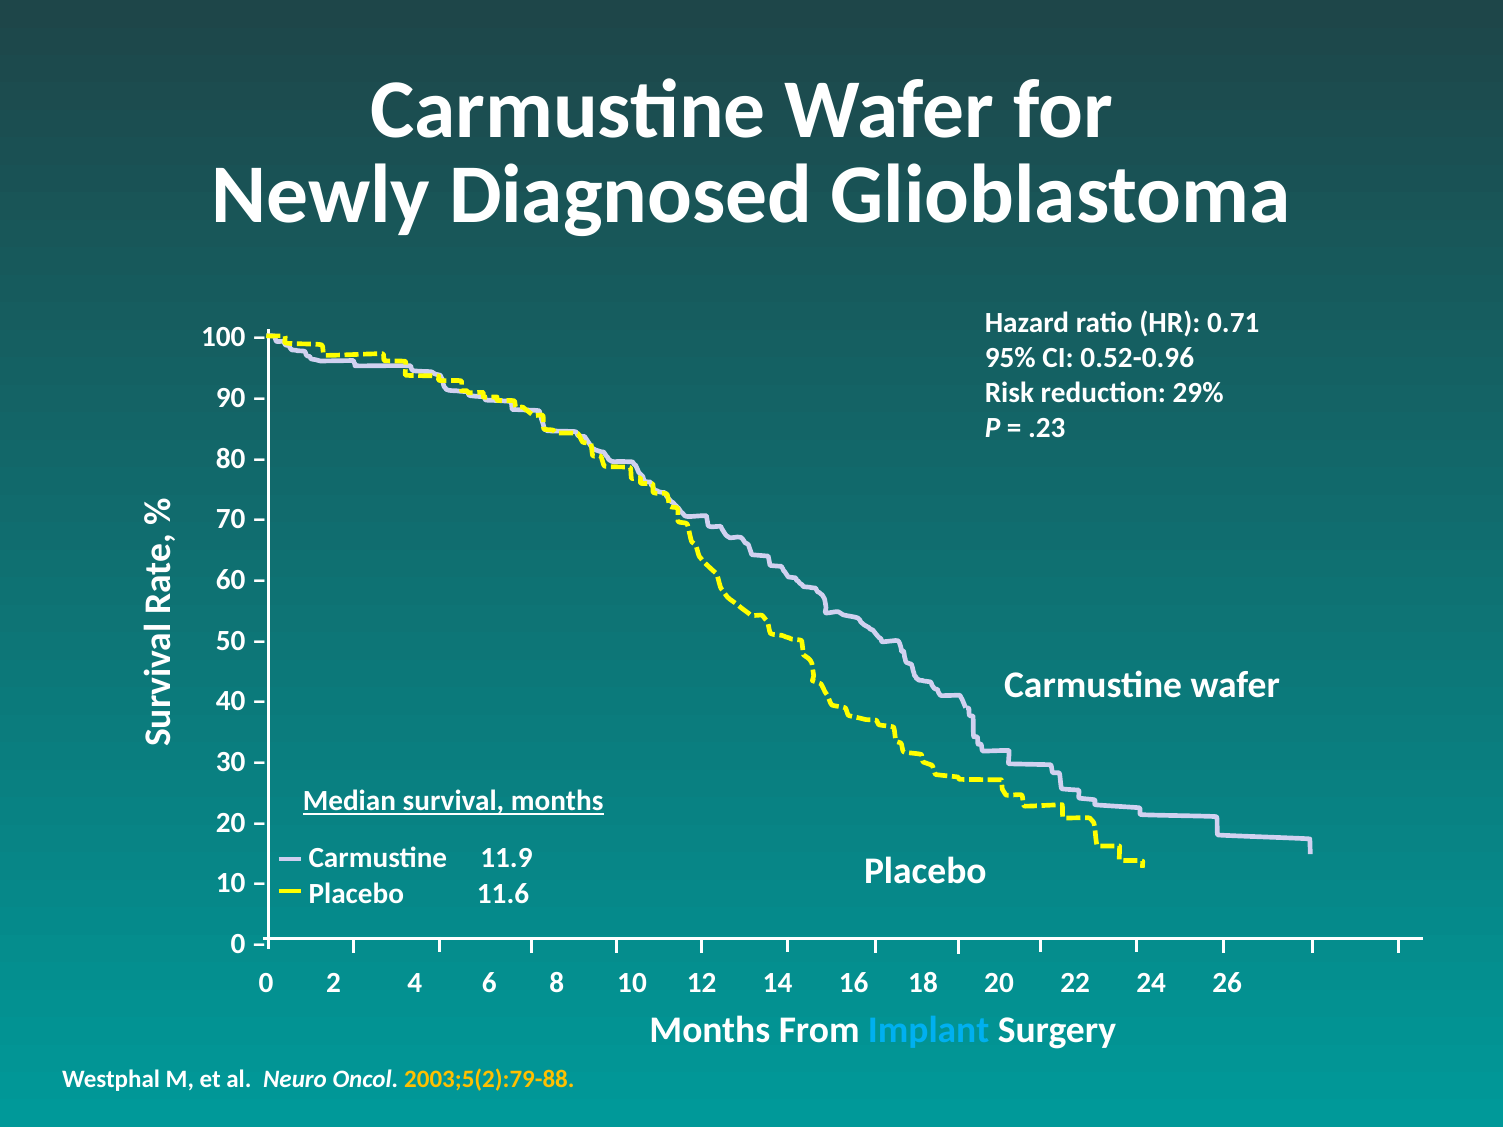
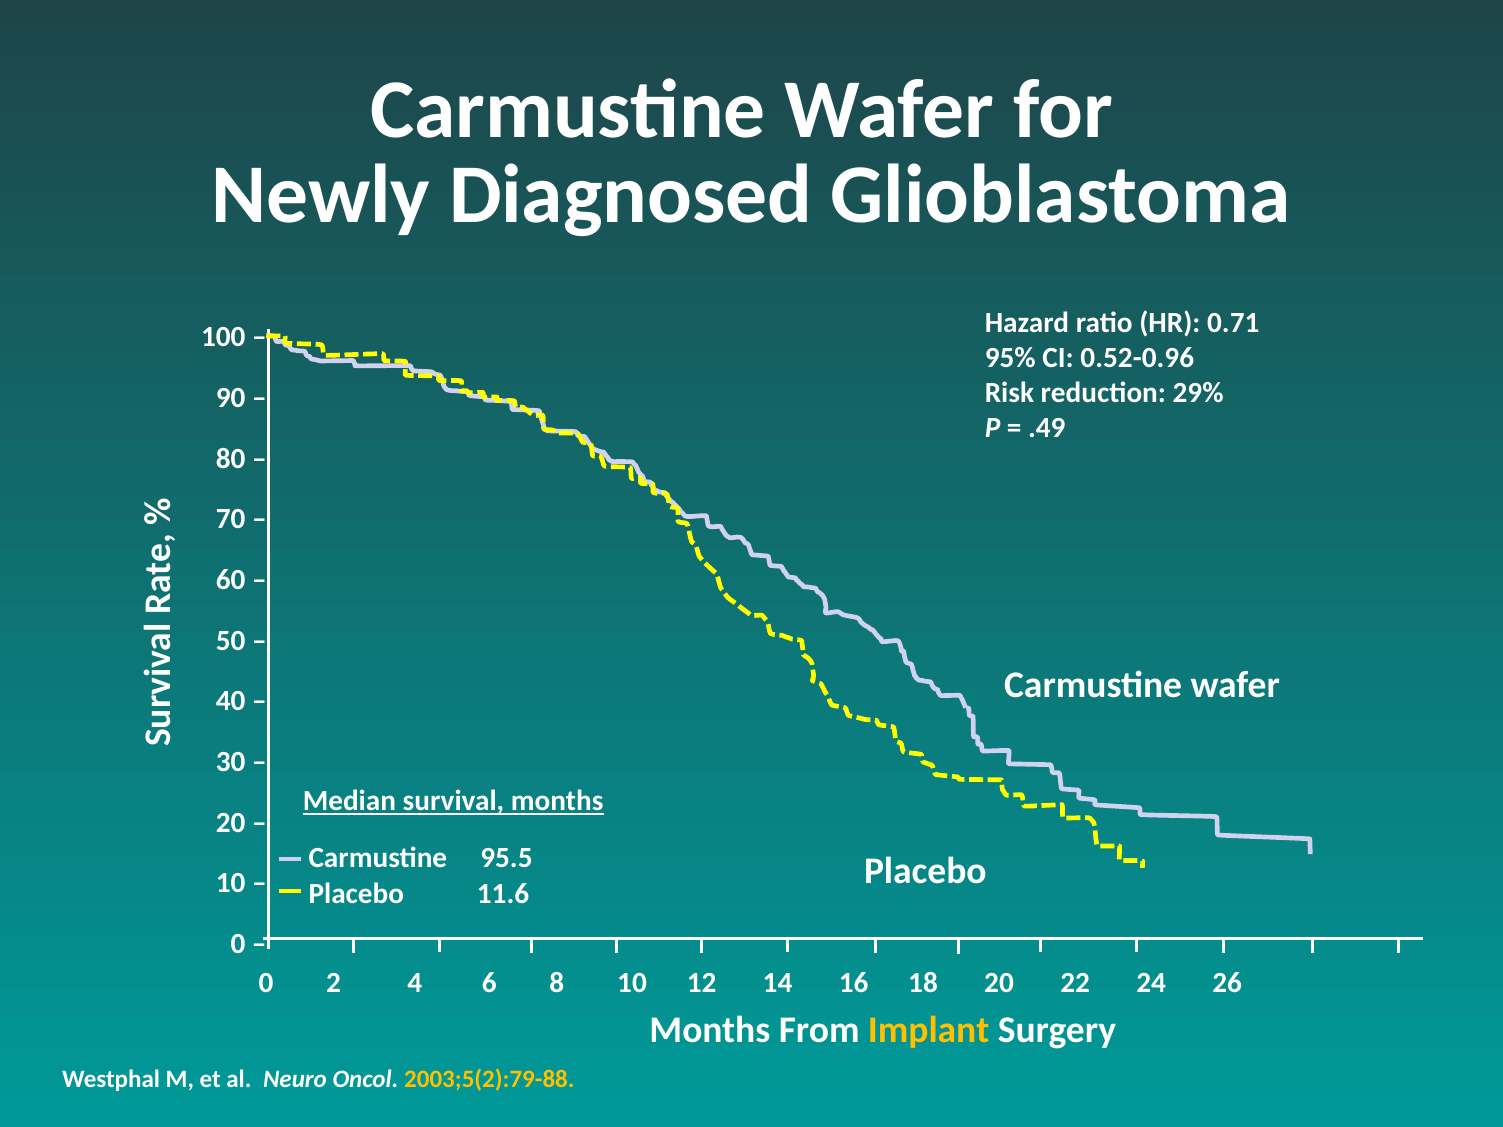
.23: .23 -> .49
11.9: 11.9 -> 95.5
Implant colour: light blue -> yellow
